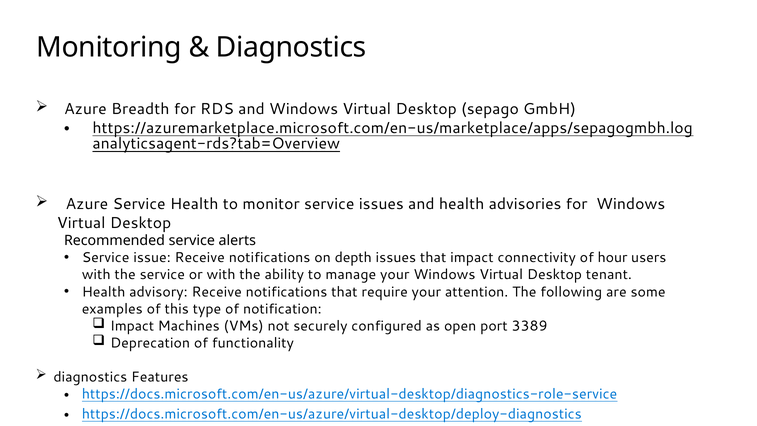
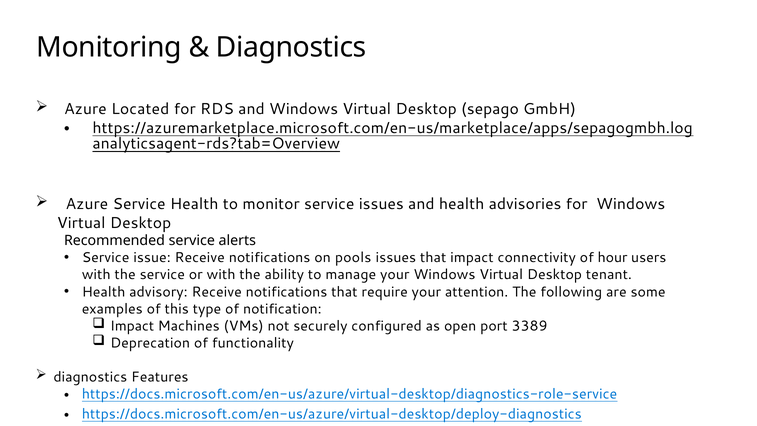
Breadth: Breadth -> Located
depth: depth -> pools
